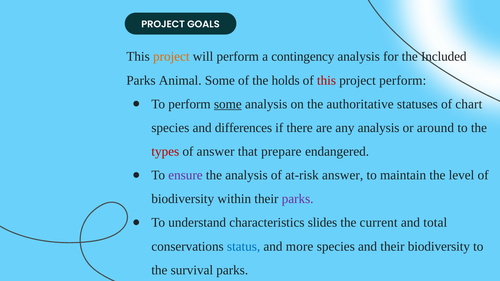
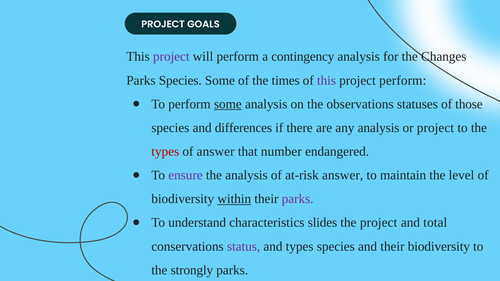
project at (171, 57) colour: orange -> purple
Included: Included -> Changes
Parks Animal: Animal -> Species
holds: holds -> times
this at (326, 80) colour: red -> purple
authoritative: authoritative -> observations
chart: chart -> those
or around: around -> project
prepare: prepare -> number
within underline: none -> present
the current: current -> project
status colour: blue -> purple
and more: more -> types
survival: survival -> strongly
